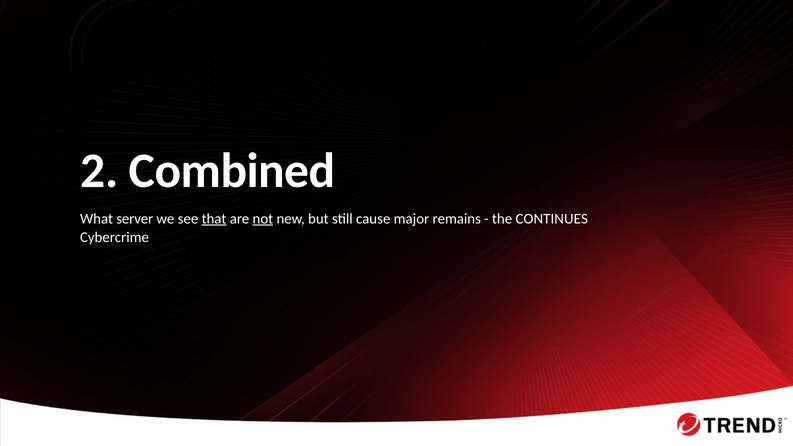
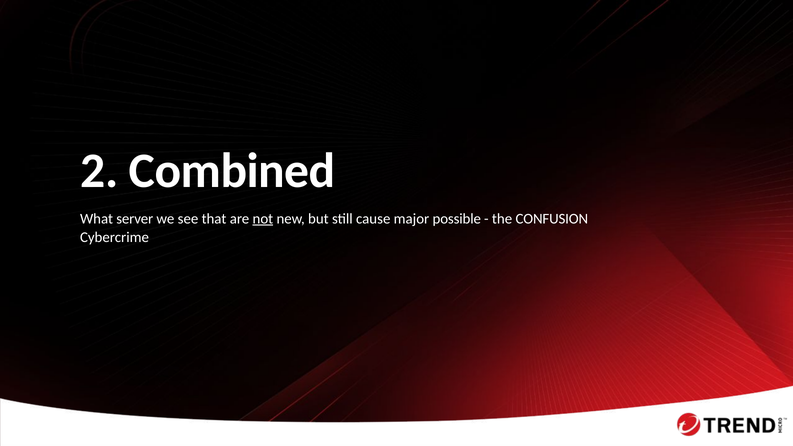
that underline: present -> none
remains: remains -> possible
CONTINUES: CONTINUES -> CONFUSION
